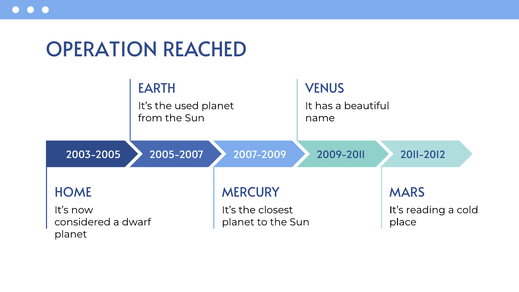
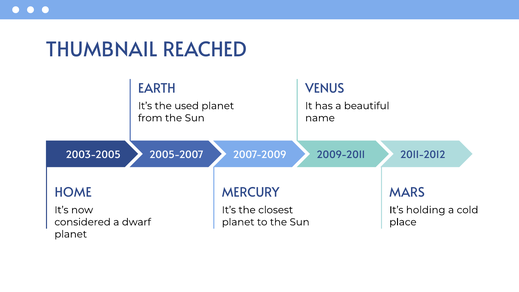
OPERATION: OPERATION -> THUMBNAIL
reading: reading -> holding
